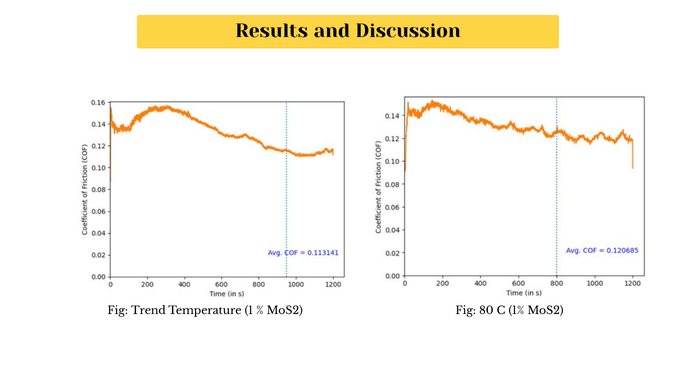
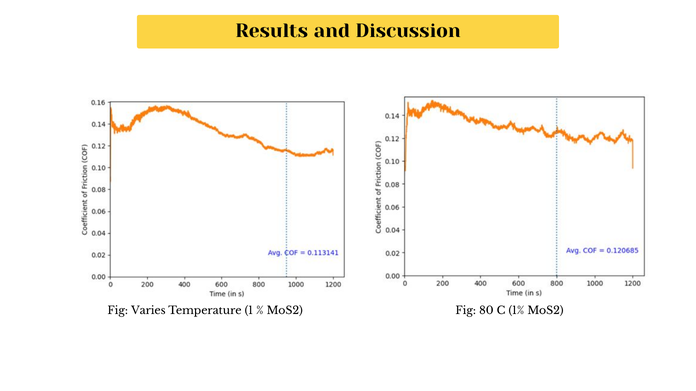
Trend: Trend -> Varies
